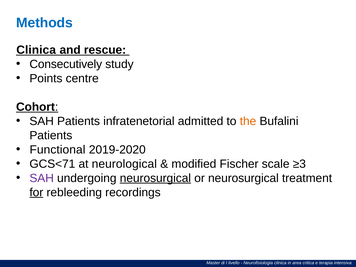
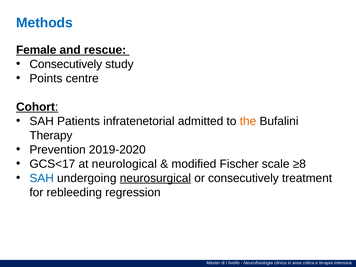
Clinica at (36, 50): Clinica -> Female
Patients at (51, 135): Patients -> Therapy
Functional: Functional -> Prevention
GCS<71: GCS<71 -> GCS<17
≥3: ≥3 -> ≥8
SAH at (42, 178) colour: purple -> blue
or neurosurgical: neurosurgical -> consecutively
for underline: present -> none
recordings: recordings -> regression
